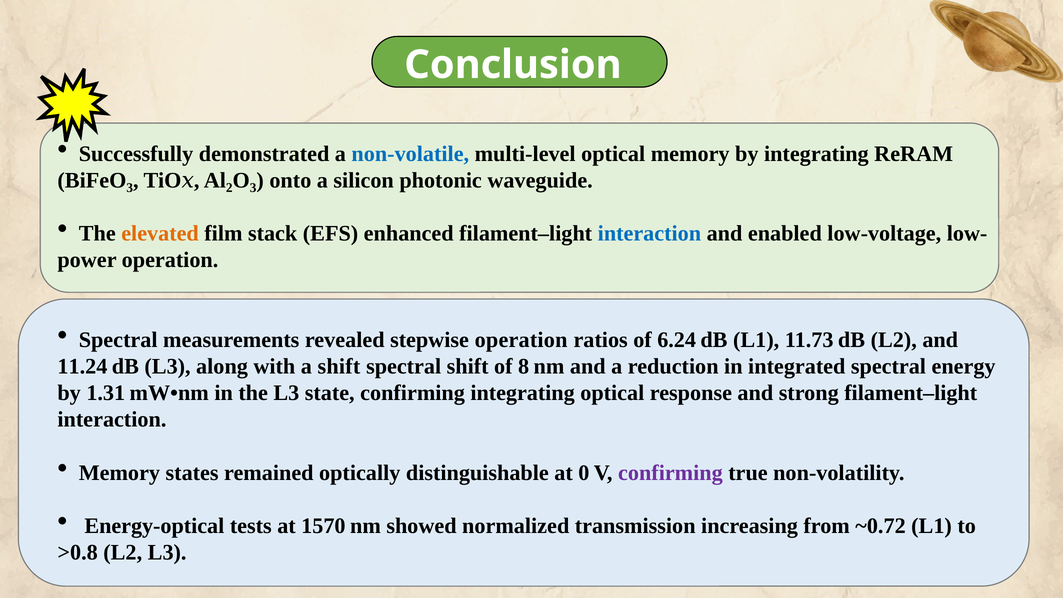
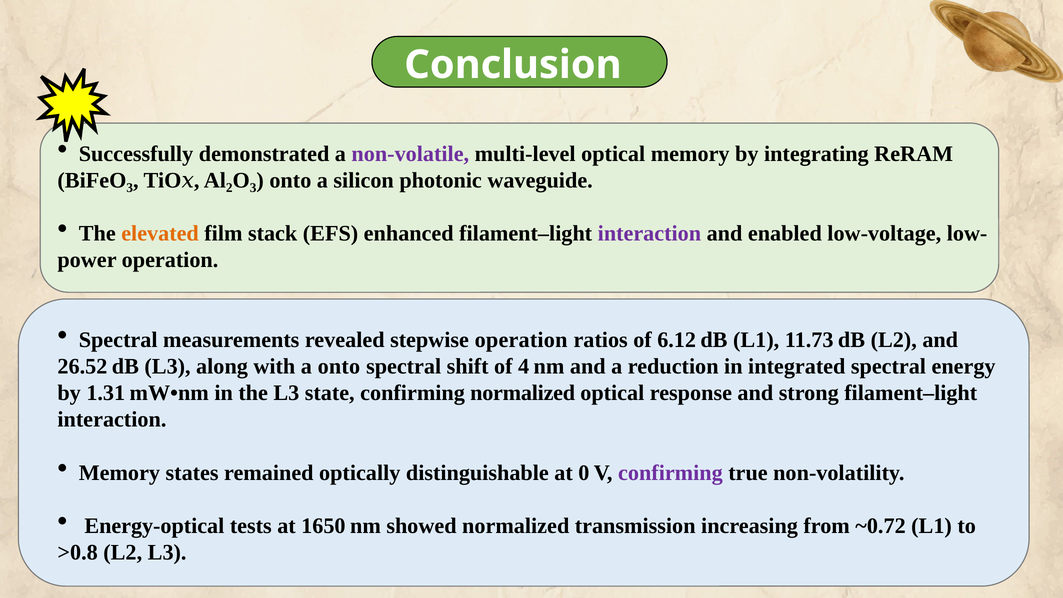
non-volatile colour: blue -> purple
interaction at (649, 233) colour: blue -> purple
6.24: 6.24 -> 6.12
11.24: 11.24 -> 26.52
a shift: shift -> onto
8: 8 -> 4
confirming integrating: integrating -> normalized
1570: 1570 -> 1650
